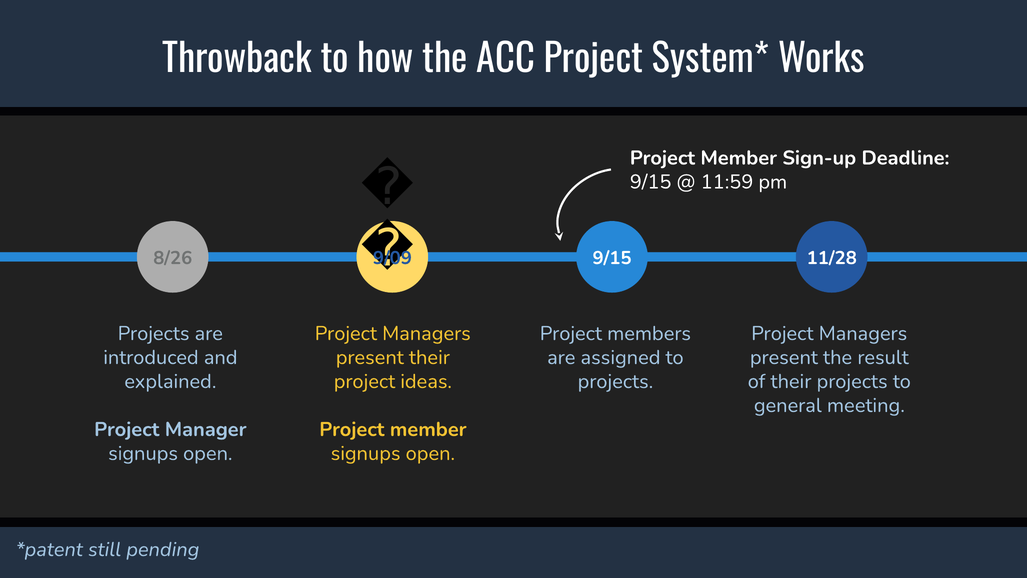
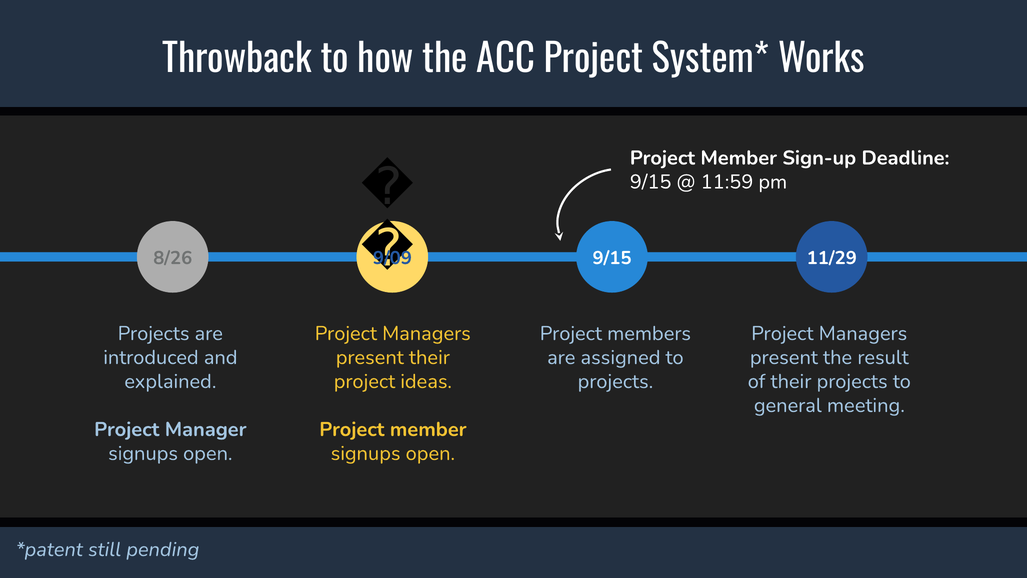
11/28: 11/28 -> 11/29
